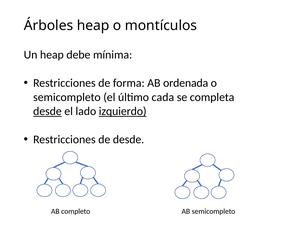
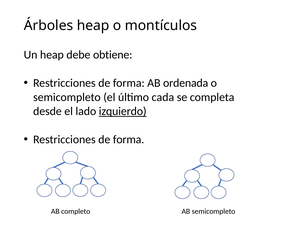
mínima: mínima -> obtiene
desde at (47, 111) underline: present -> none
desde at (129, 139): desde -> forma
